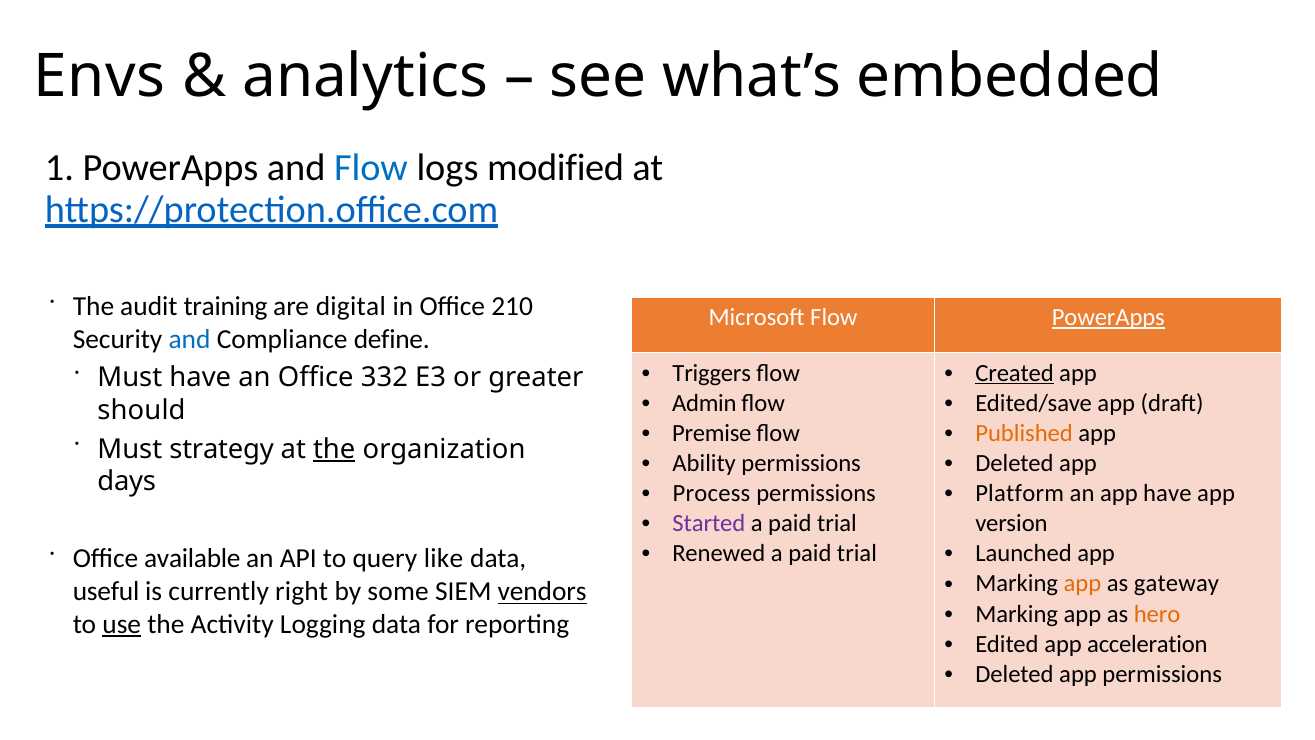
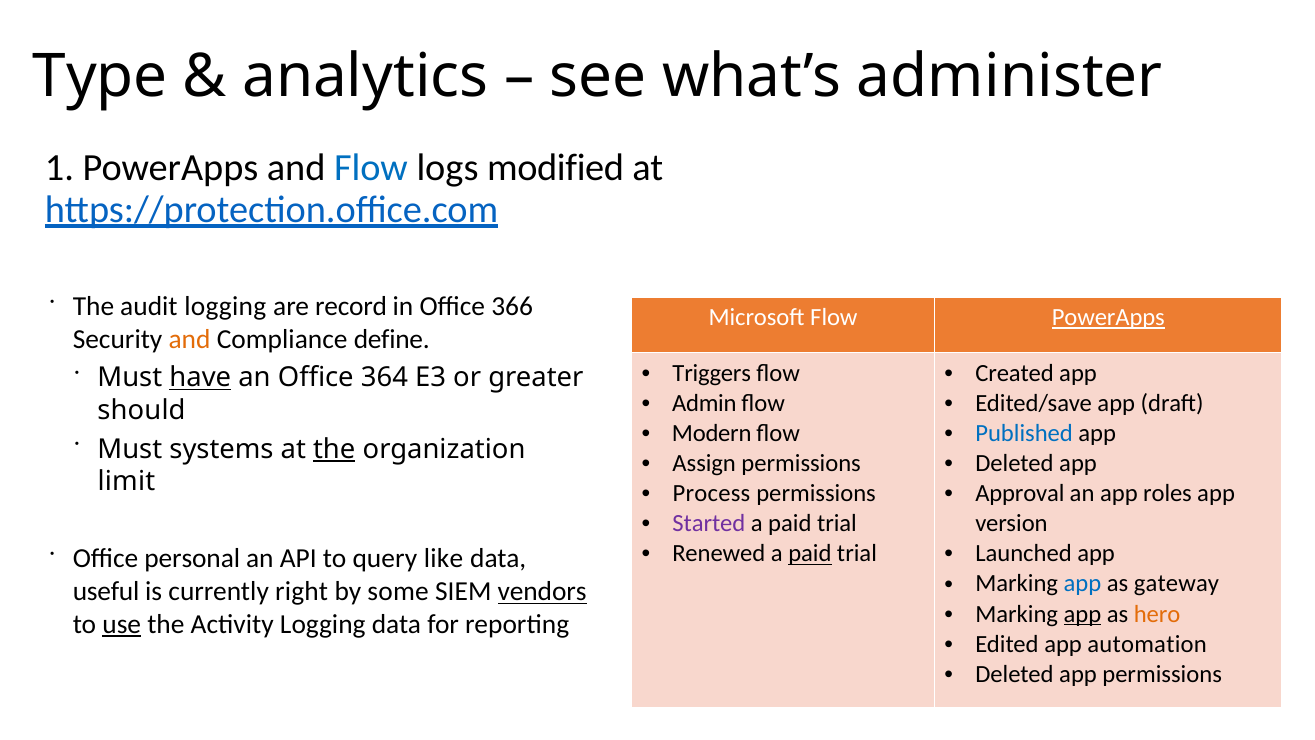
Envs: Envs -> Type
embedded: embedded -> administer
audit training: training -> logging
digital: digital -> record
210: 210 -> 366
and at (190, 339) colour: blue -> orange
Created underline: present -> none
have at (200, 378) underline: none -> present
332: 332 -> 364
Premise: Premise -> Modern
Published colour: orange -> blue
strategy: strategy -> systems
Ability: Ability -> Assign
days: days -> limit
Platform: Platform -> Approval
app have: have -> roles
paid at (810, 553) underline: none -> present
available: available -> personal
app at (1082, 584) colour: orange -> blue
app at (1082, 614) underline: none -> present
acceleration: acceleration -> automation
